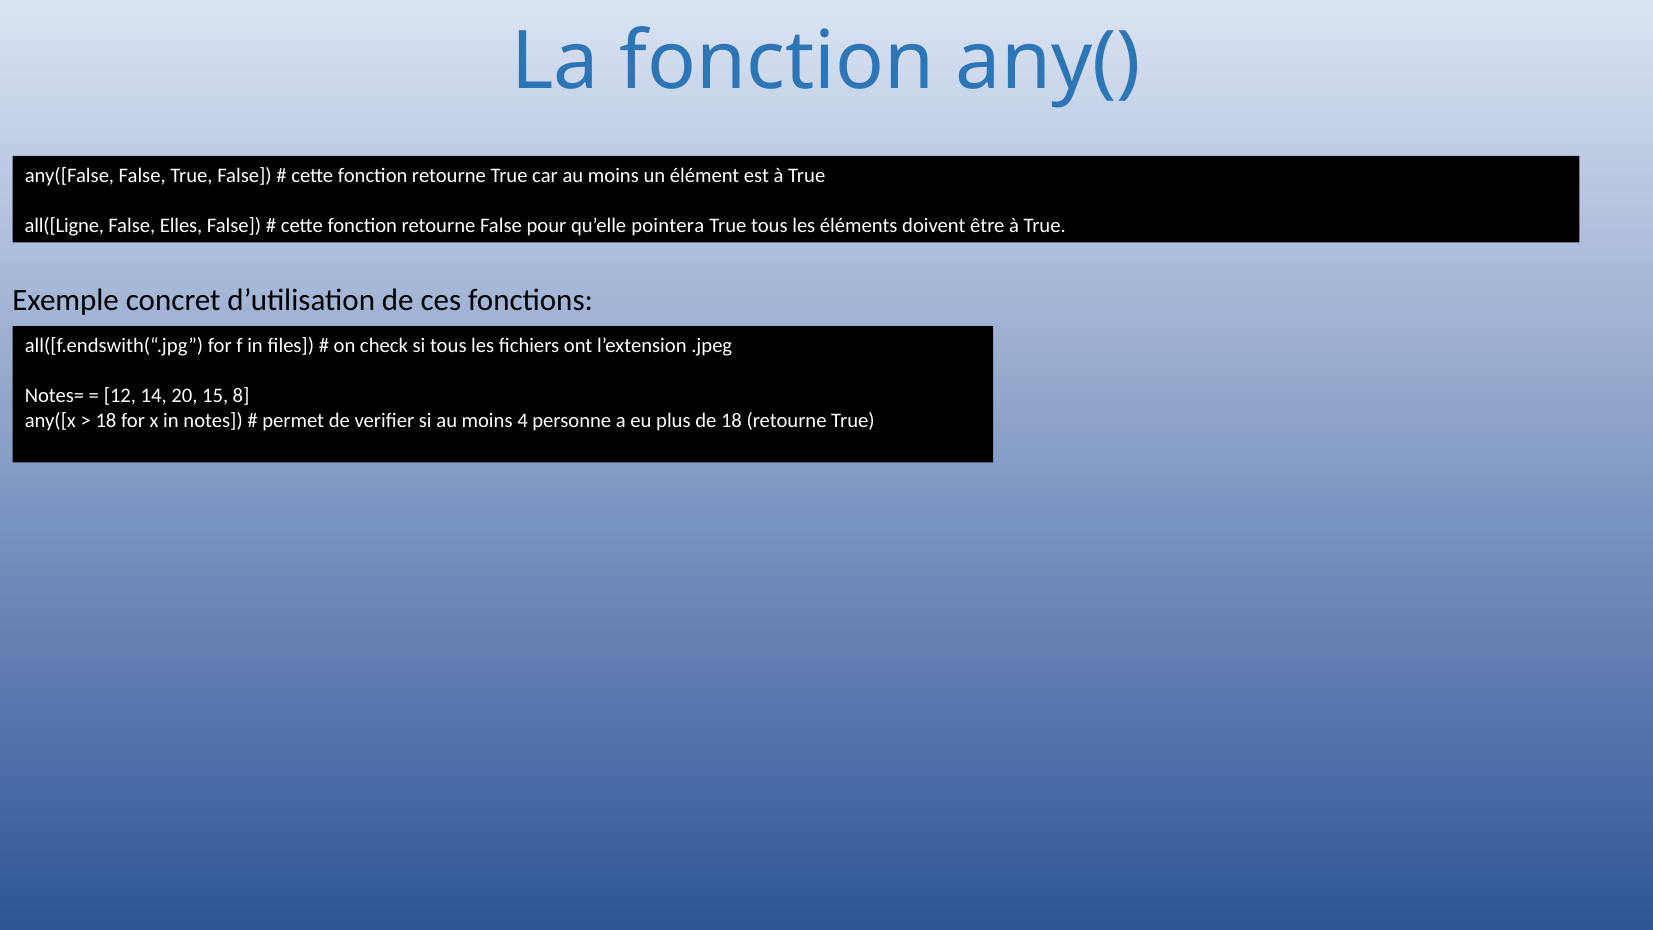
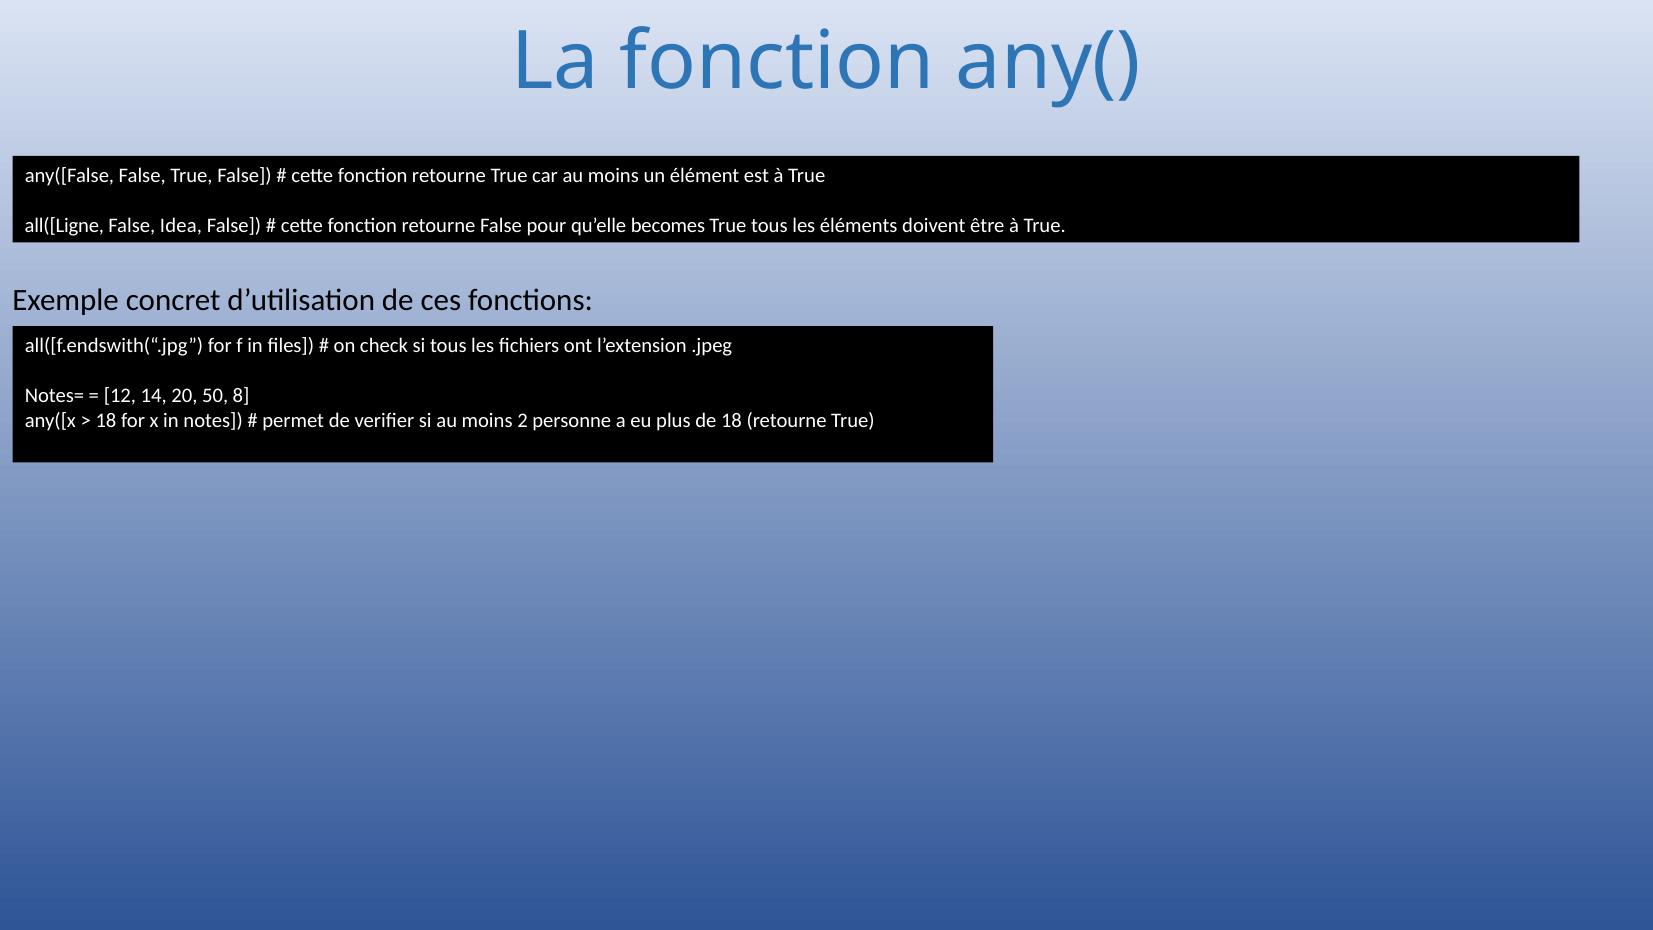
Elles: Elles -> Idea
pointera: pointera -> becomes
15: 15 -> 50
4: 4 -> 2
